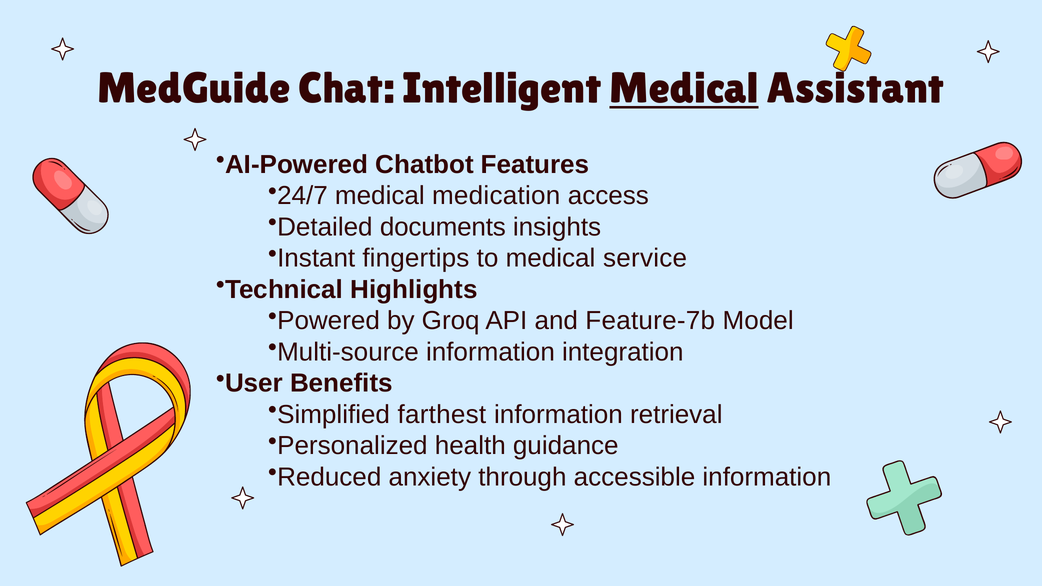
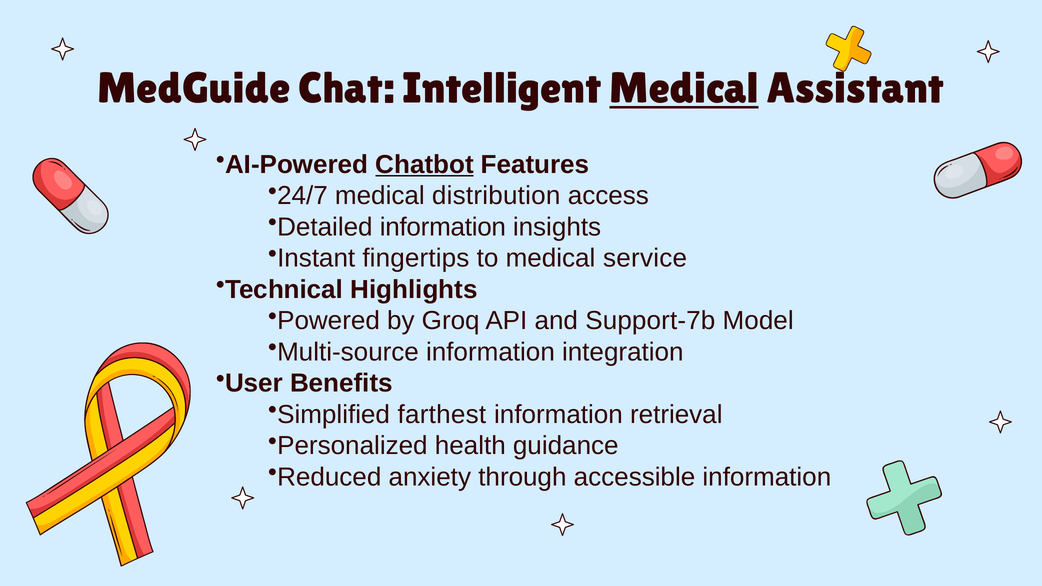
Chatbot underline: none -> present
medication: medication -> distribution
Detailed documents: documents -> information
Feature-7b: Feature-7b -> Support-7b
